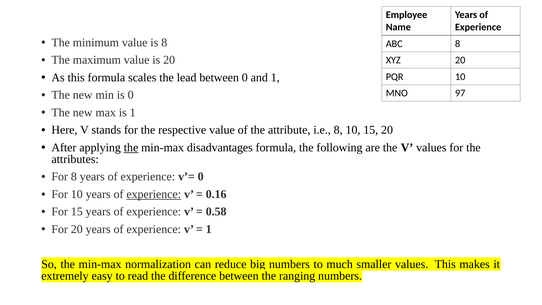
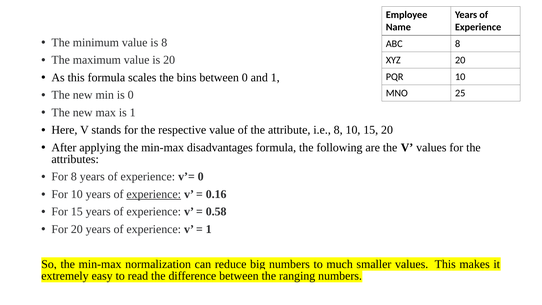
lead: lead -> bins
97: 97 -> 25
the at (131, 147) underline: present -> none
